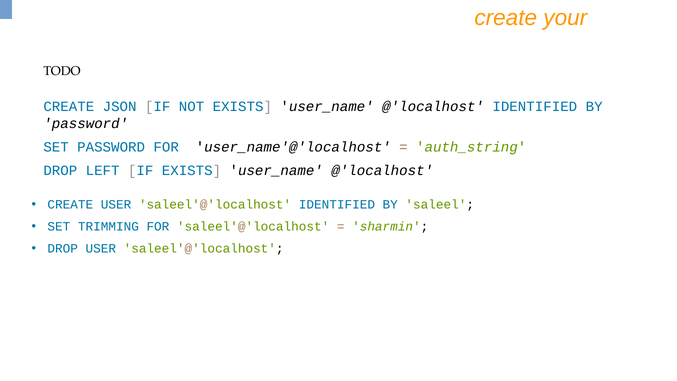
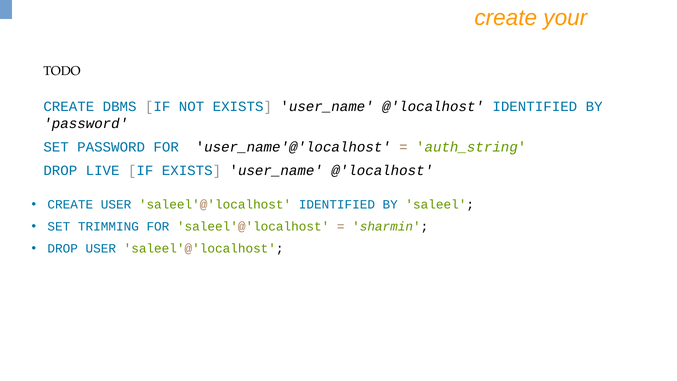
JSON: JSON -> DBMS
LEFT: LEFT -> LIVE
